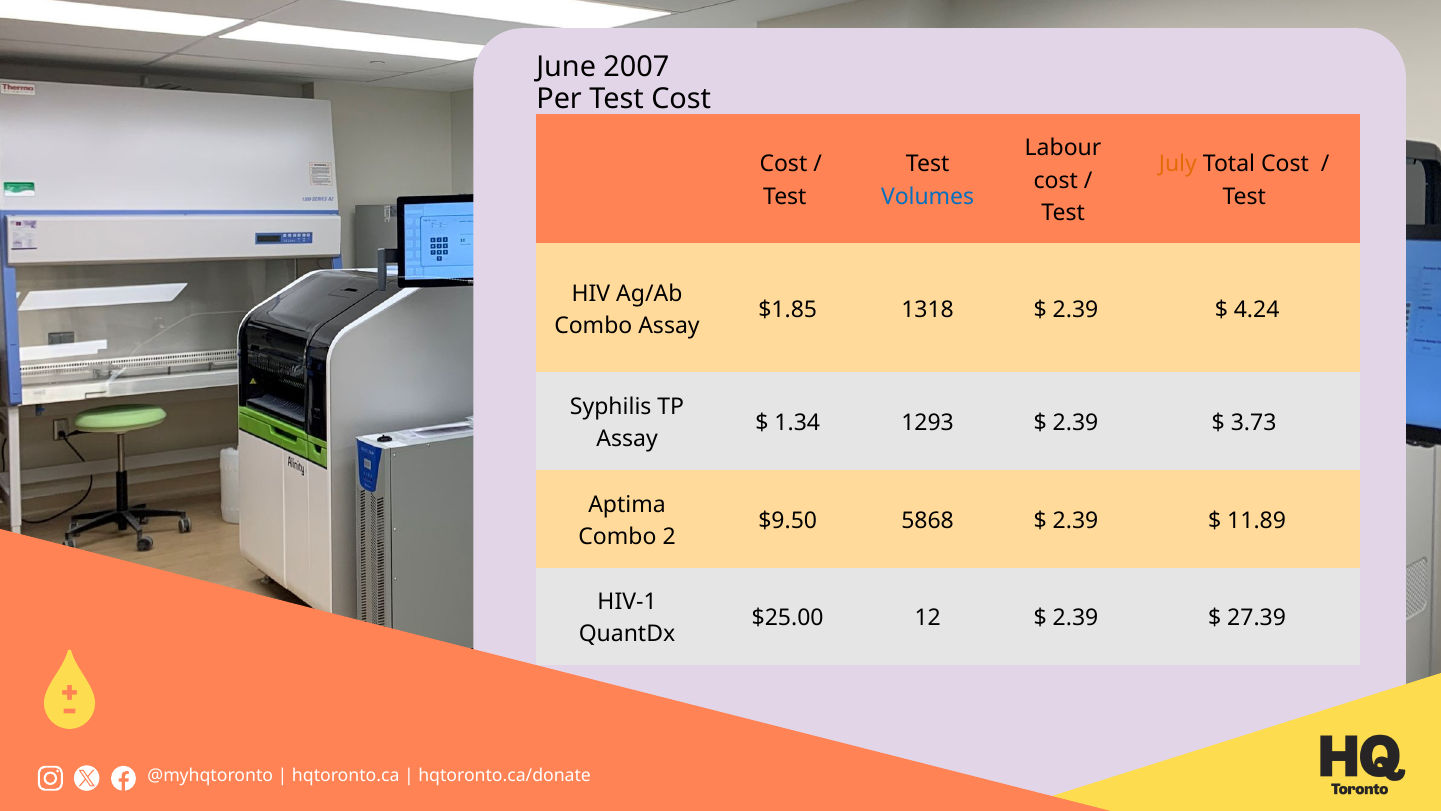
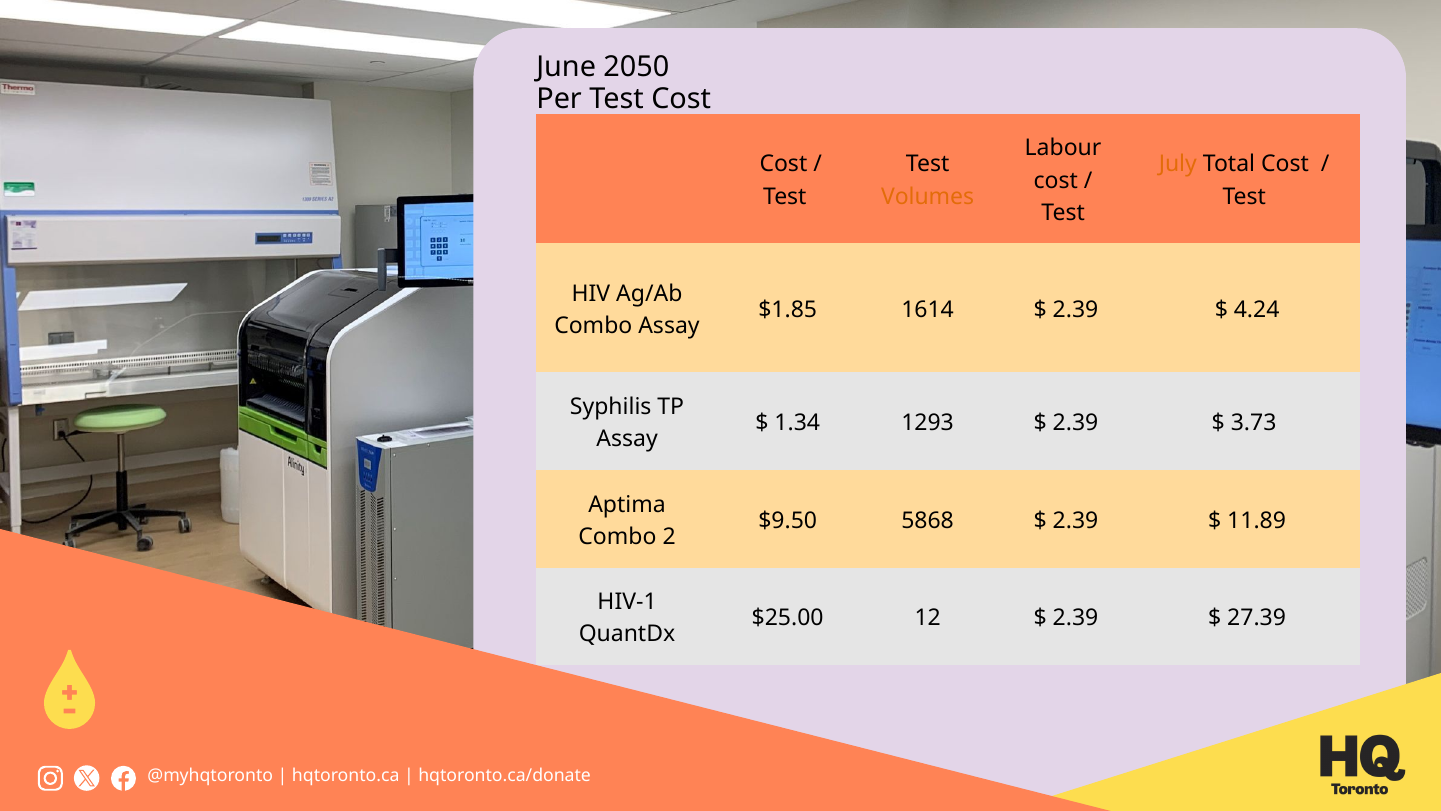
2007: 2007 -> 2050
Volumes colour: blue -> orange
1318: 1318 -> 1614
